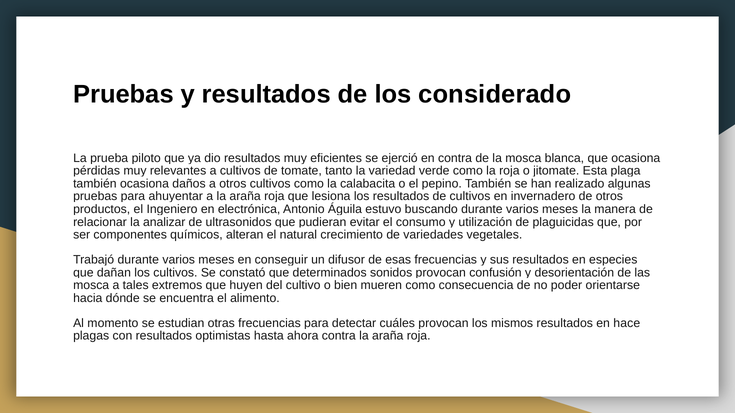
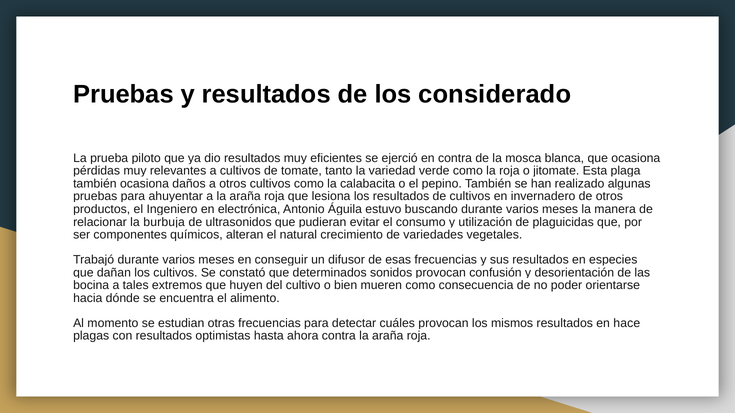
analizar: analizar -> burbuja
mosca at (91, 286): mosca -> bocina
